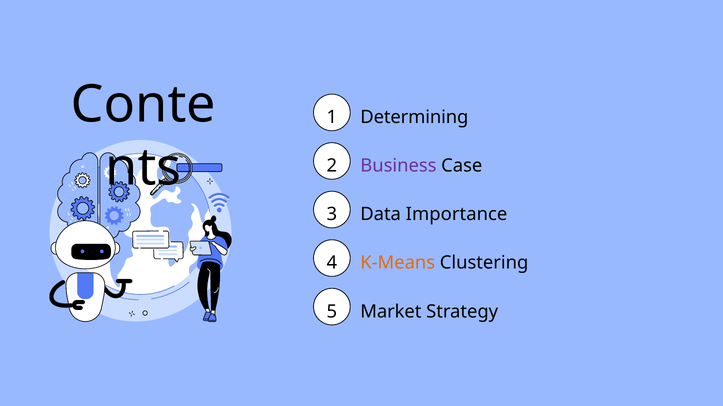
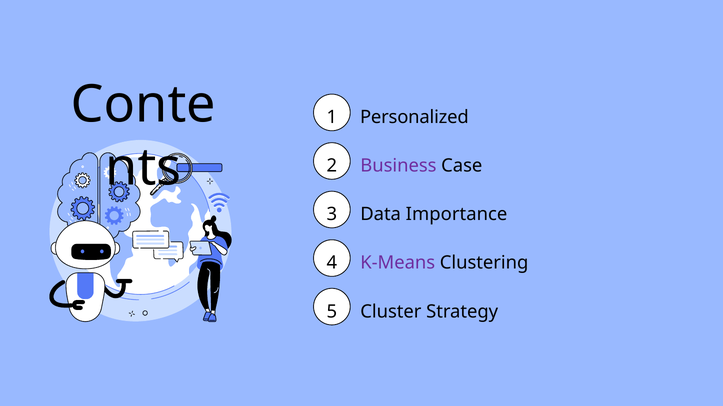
Determining: Determining -> Personalized
K-Means colour: orange -> purple
Market: Market -> Cluster
